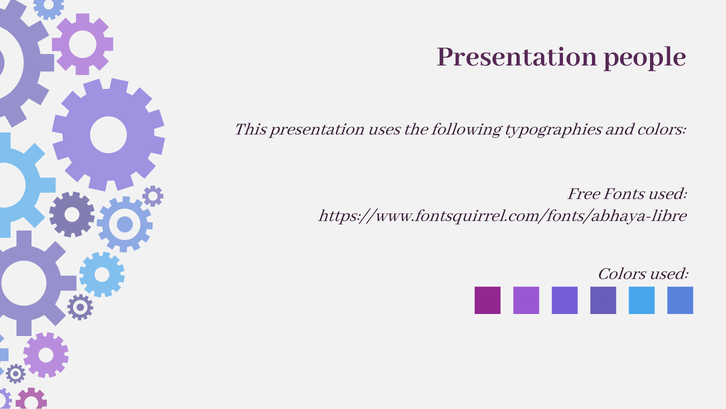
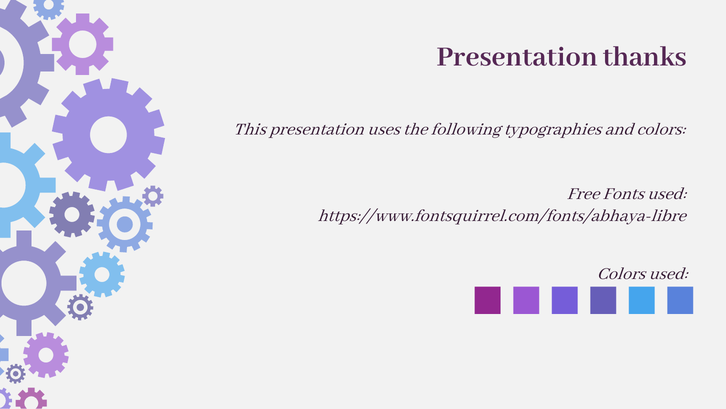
people: people -> thanks
